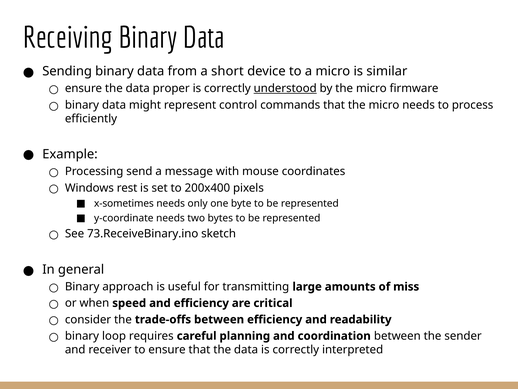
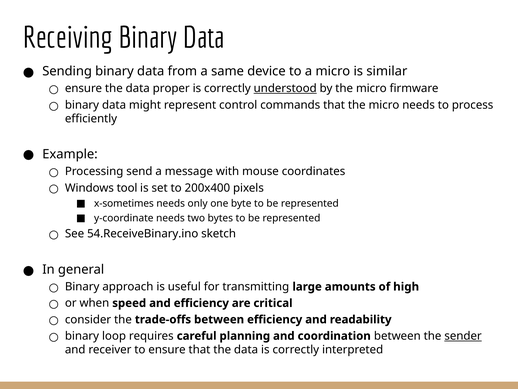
short: short -> same
rest: rest -> tool
73.ReceiveBinary.ino: 73.ReceiveBinary.ino -> 54.ReceiveBinary.ino
miss: miss -> high
sender underline: none -> present
